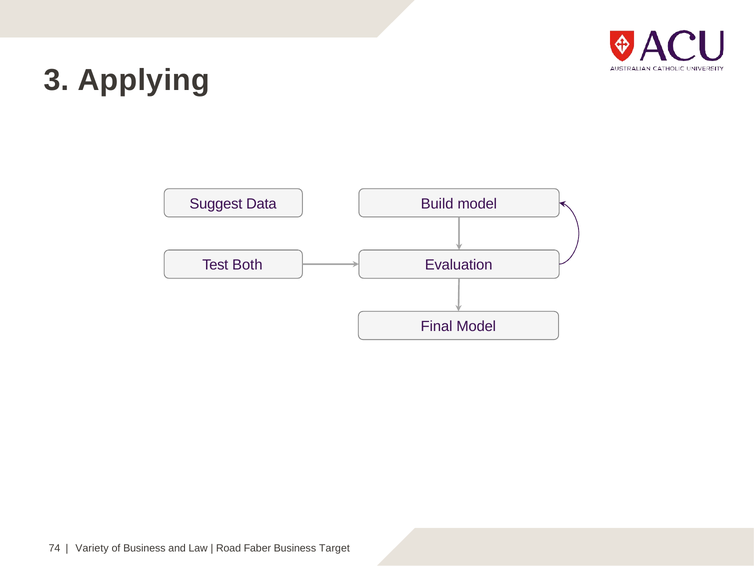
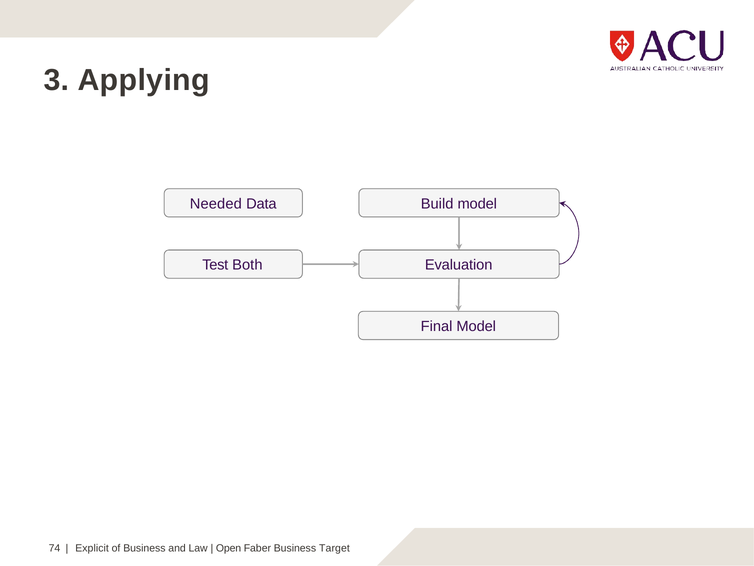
Suggest: Suggest -> Needed
Variety: Variety -> Explicit
Road: Road -> Open
